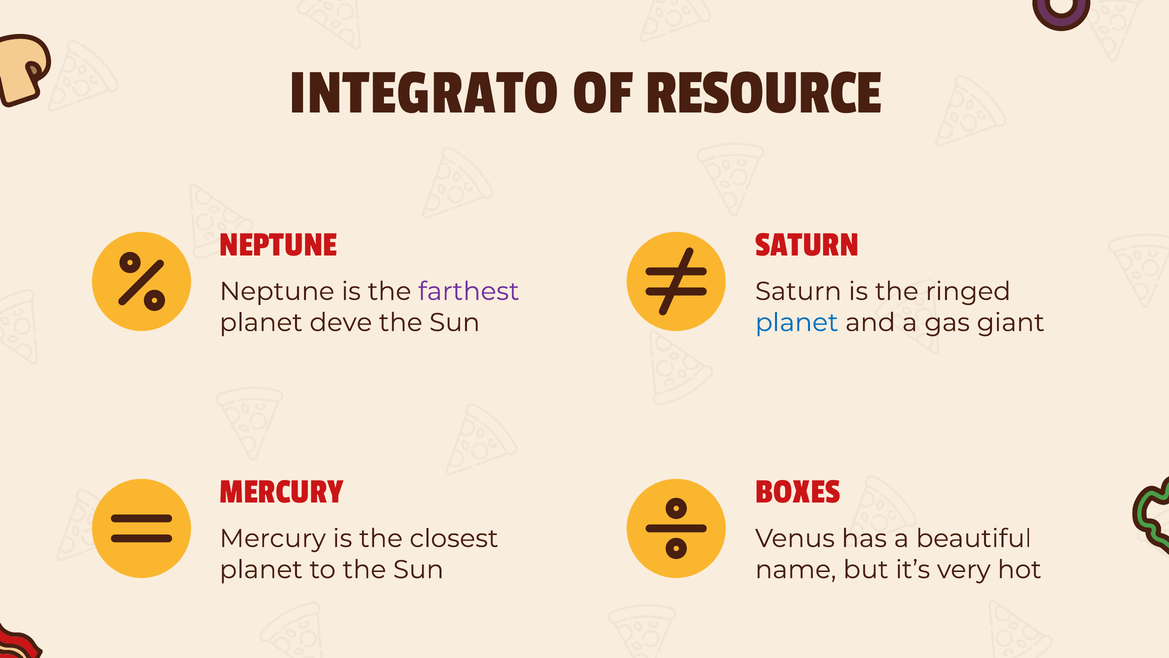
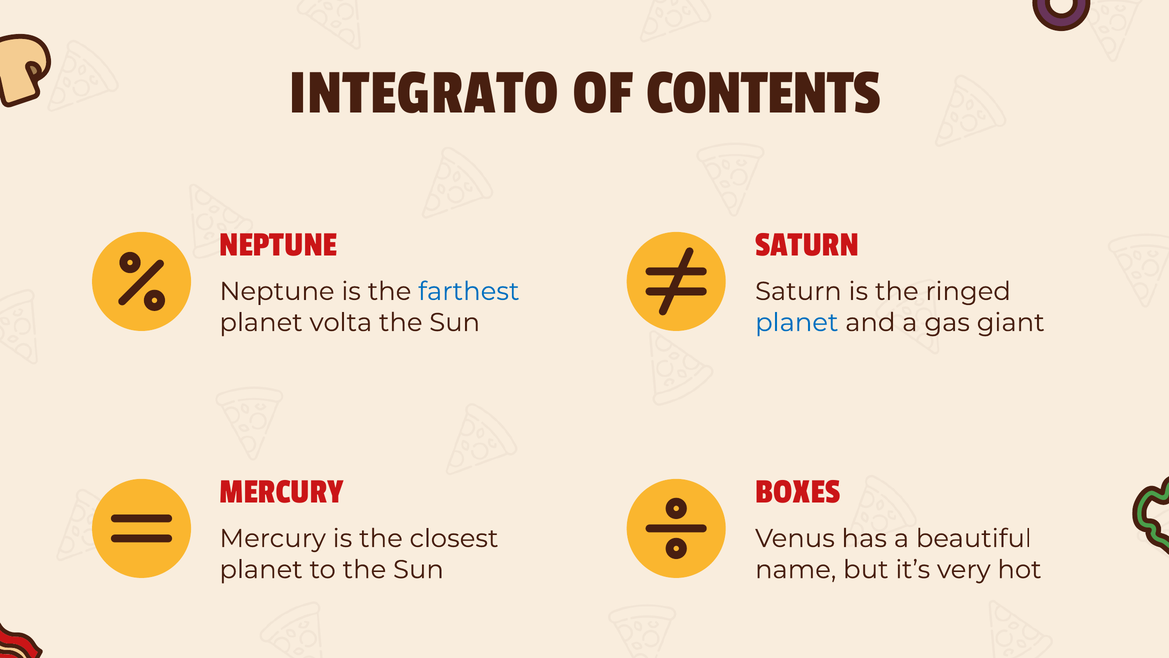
RESOURCE: RESOURCE -> CONTENTS
farthest colour: purple -> blue
deve: deve -> volta
